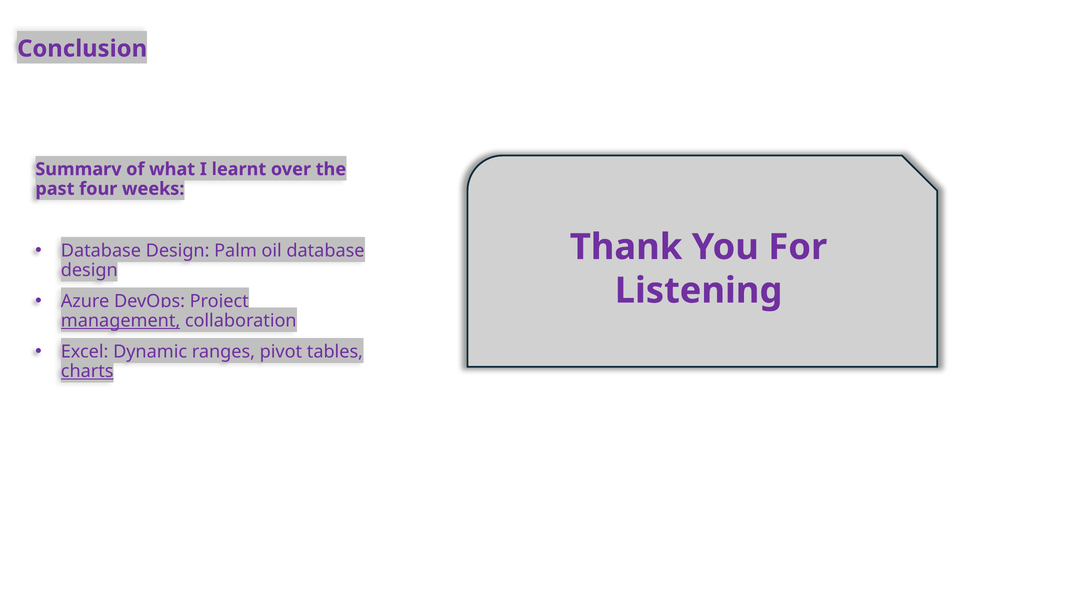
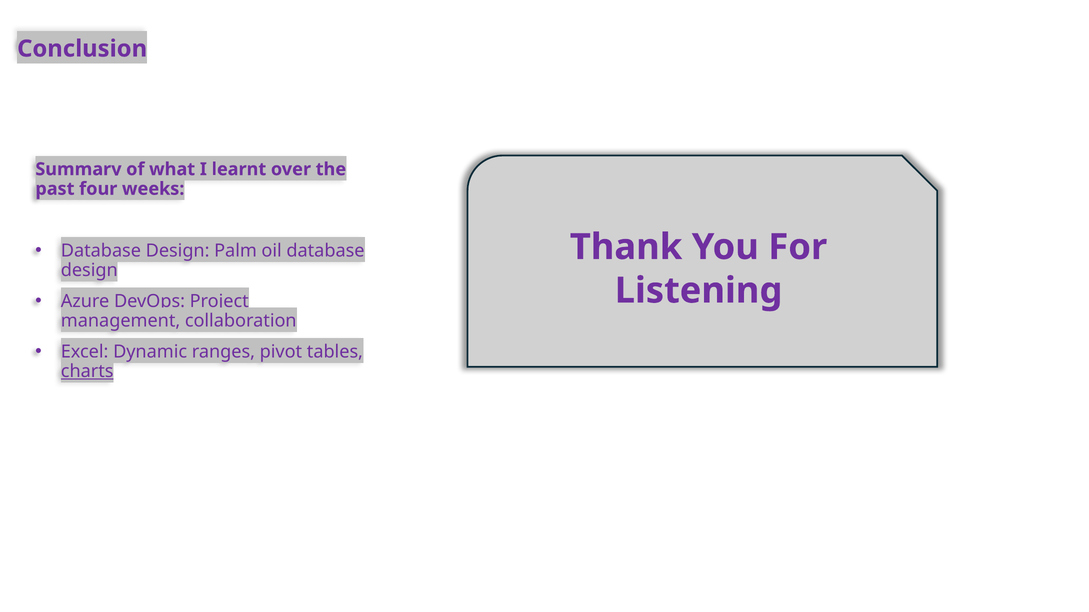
management underline: present -> none
